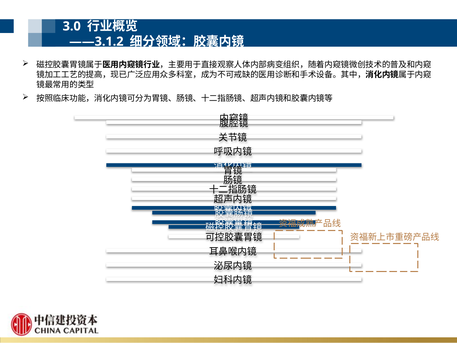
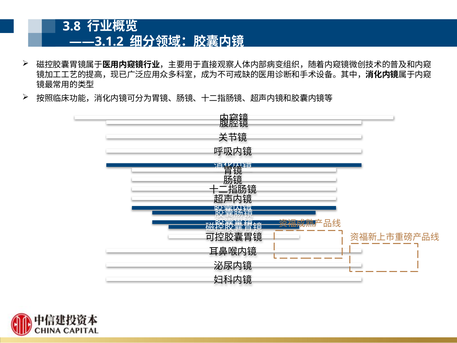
3.0: 3.0 -> 3.8
